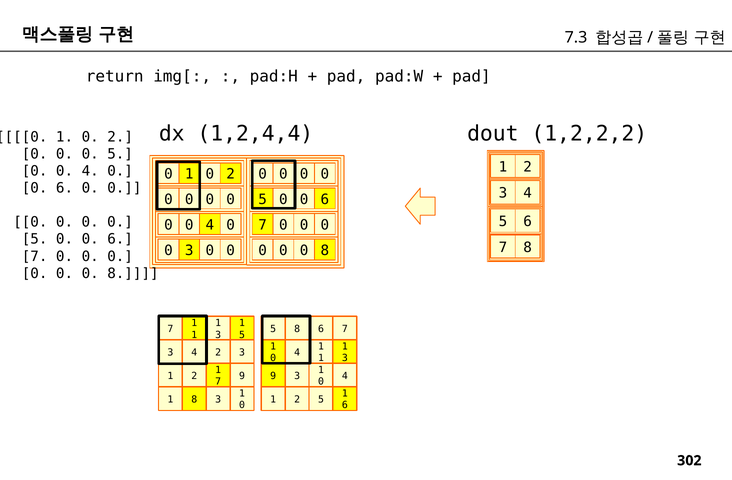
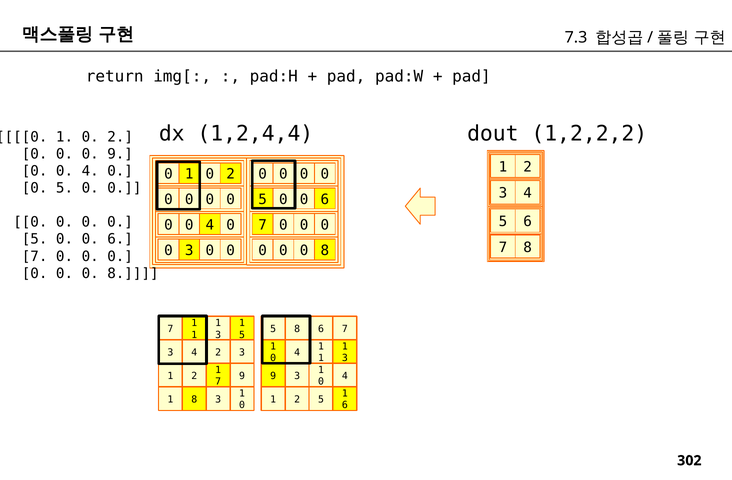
5 at (120, 154): 5 -> 9
6 at (65, 188): 6 -> 5
